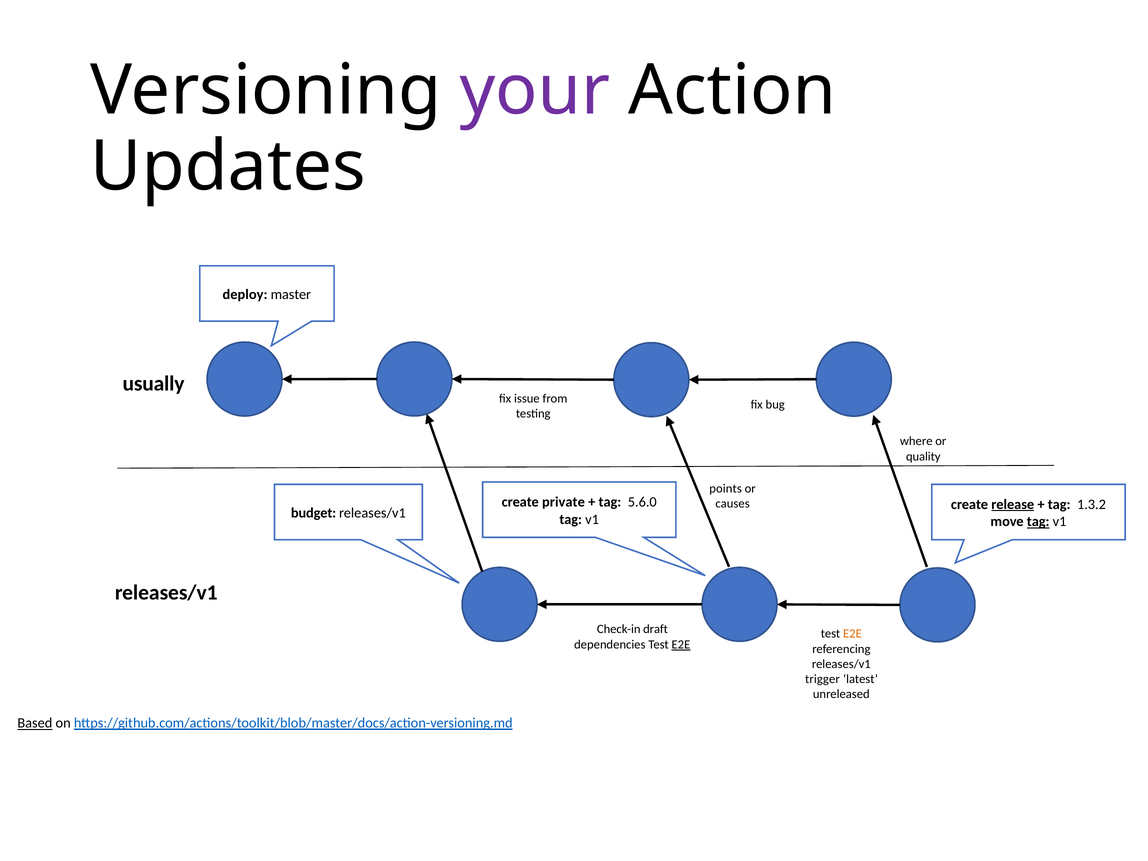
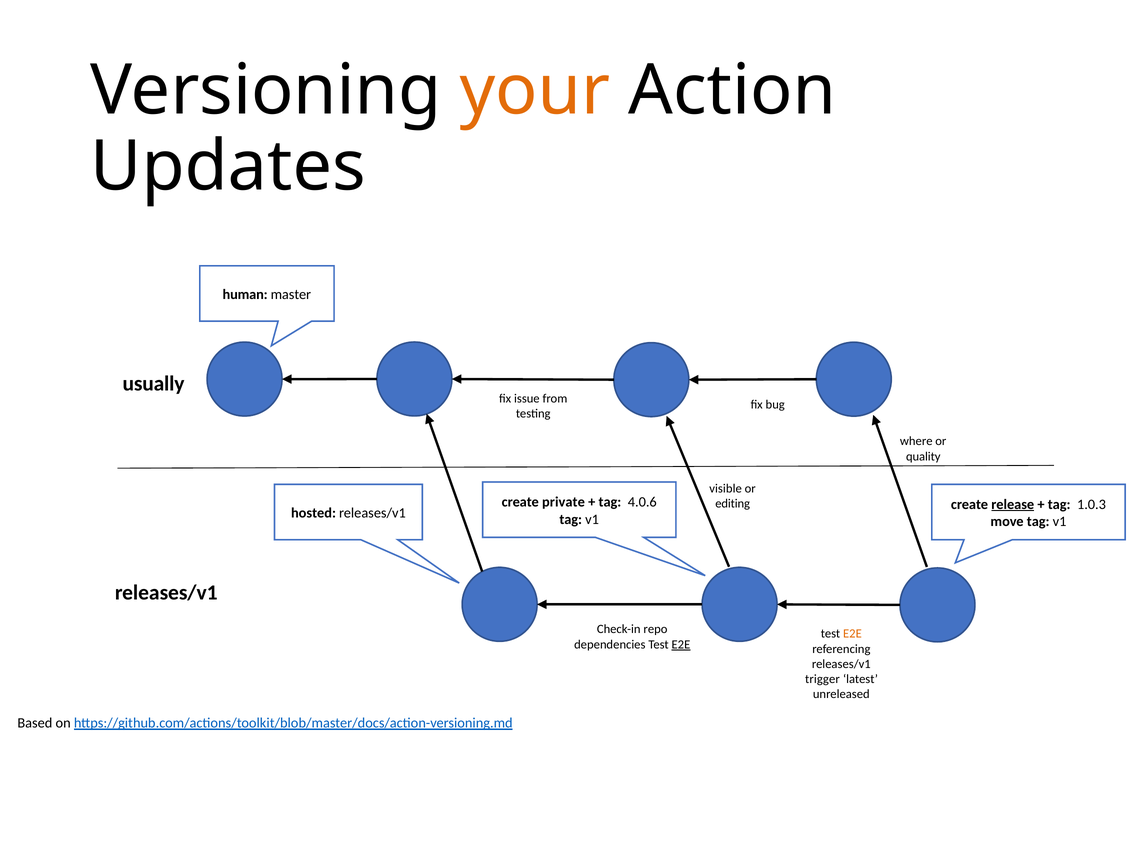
your colour: purple -> orange
deploy: deploy -> human
points: points -> visible
5.6.0: 5.6.0 -> 4.0.6
causes: causes -> editing
1.3.2: 1.3.2 -> 1.0.3
budget: budget -> hosted
tag at (1038, 522) underline: present -> none
draft: draft -> repo
Based underline: present -> none
